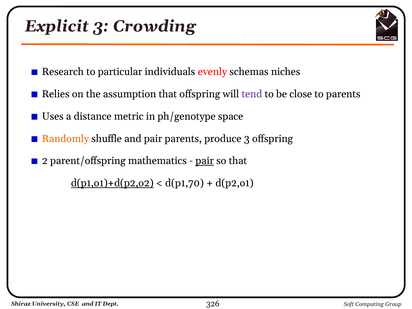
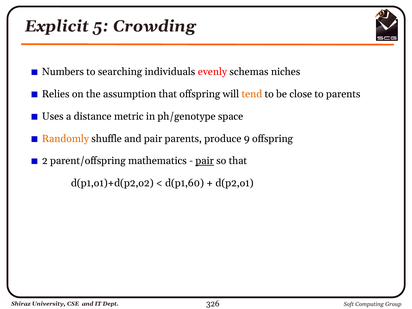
Explicit 3: 3 -> 5
Research: Research -> Numbers
particular: particular -> searching
tend colour: purple -> orange
produce 3: 3 -> 9
d(p1,o1)+d(p2,o2 underline: present -> none
d(p1,70: d(p1,70 -> d(p1,60
